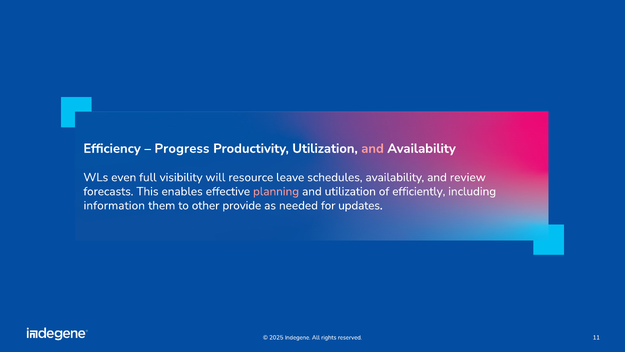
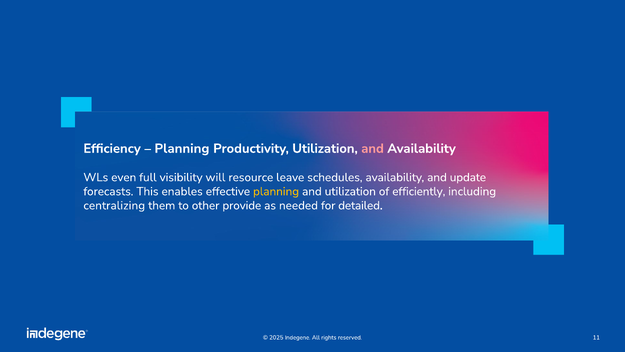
Progress at (182, 148): Progress -> Planning
review: review -> update
planning at (276, 191) colour: pink -> yellow
information: information -> centralizing
updates: updates -> detailed
